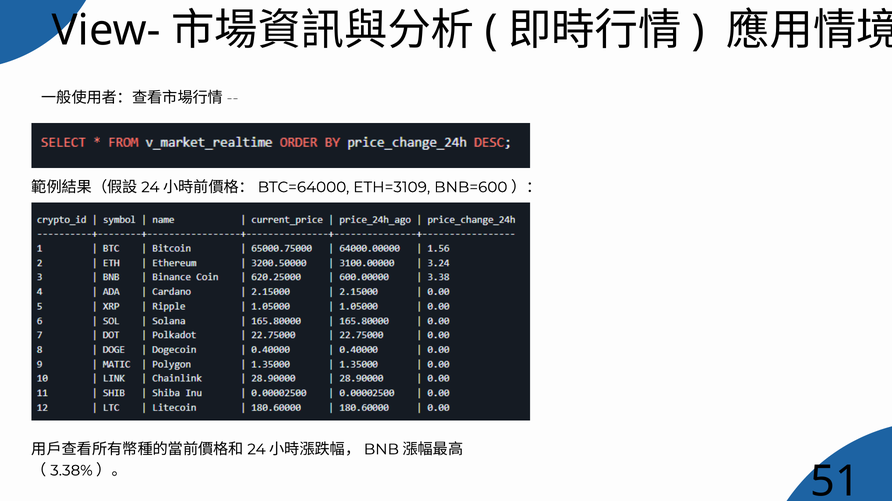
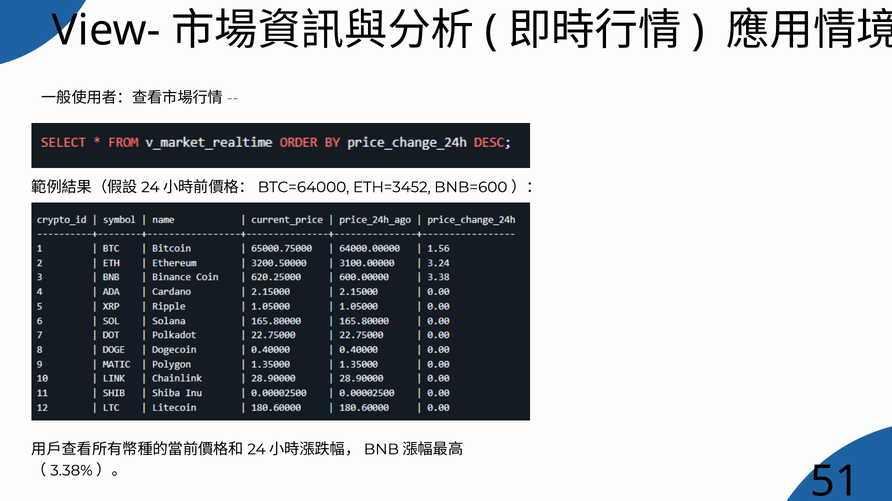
ETH=3109: ETH=3109 -> ETH=3452
